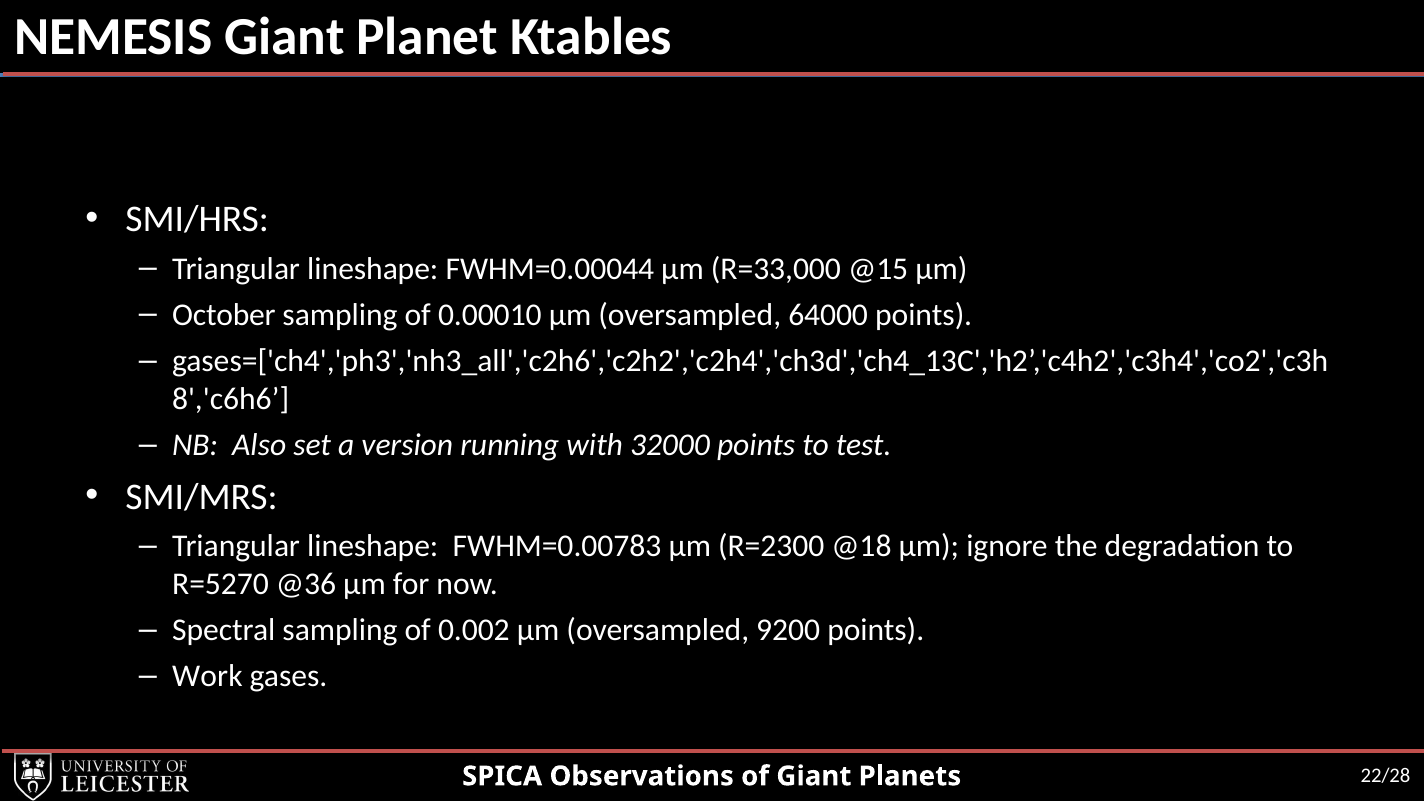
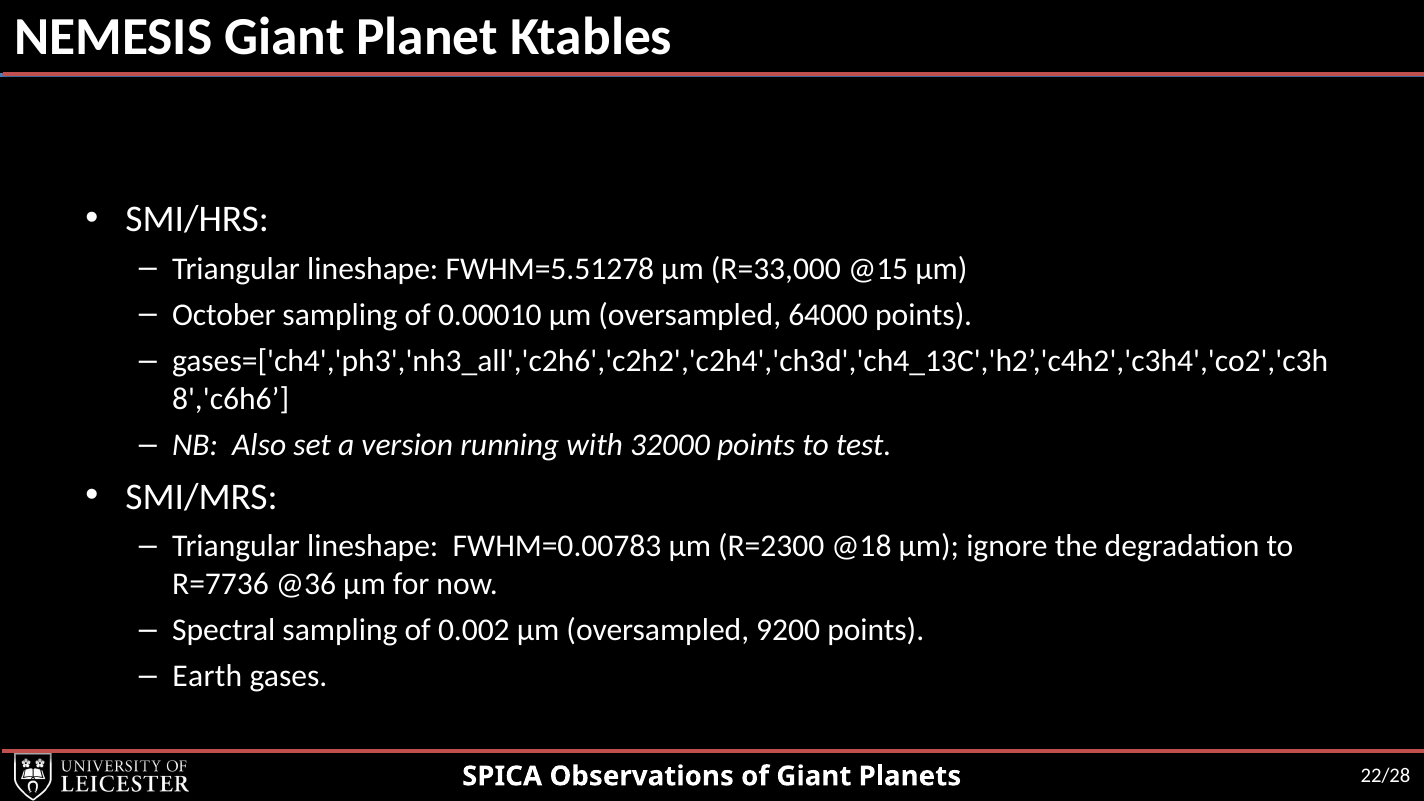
FWHM=0.00044: FWHM=0.00044 -> FWHM=5.51278
R=5270: R=5270 -> R=7736
Work: Work -> Earth
